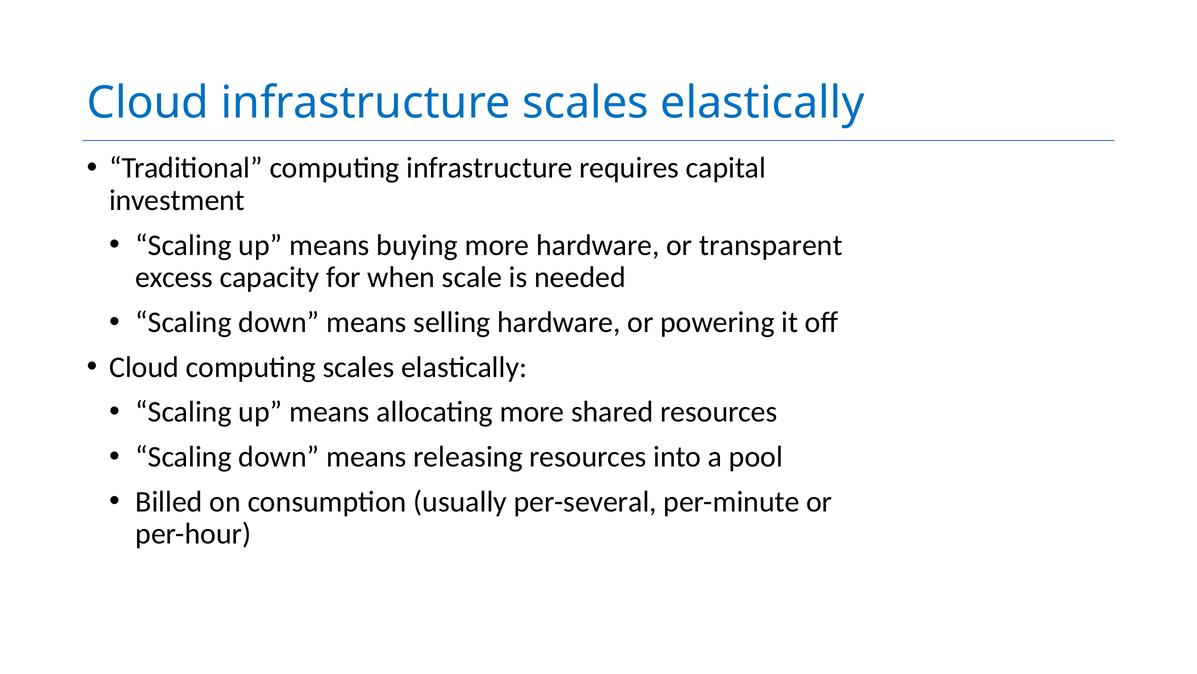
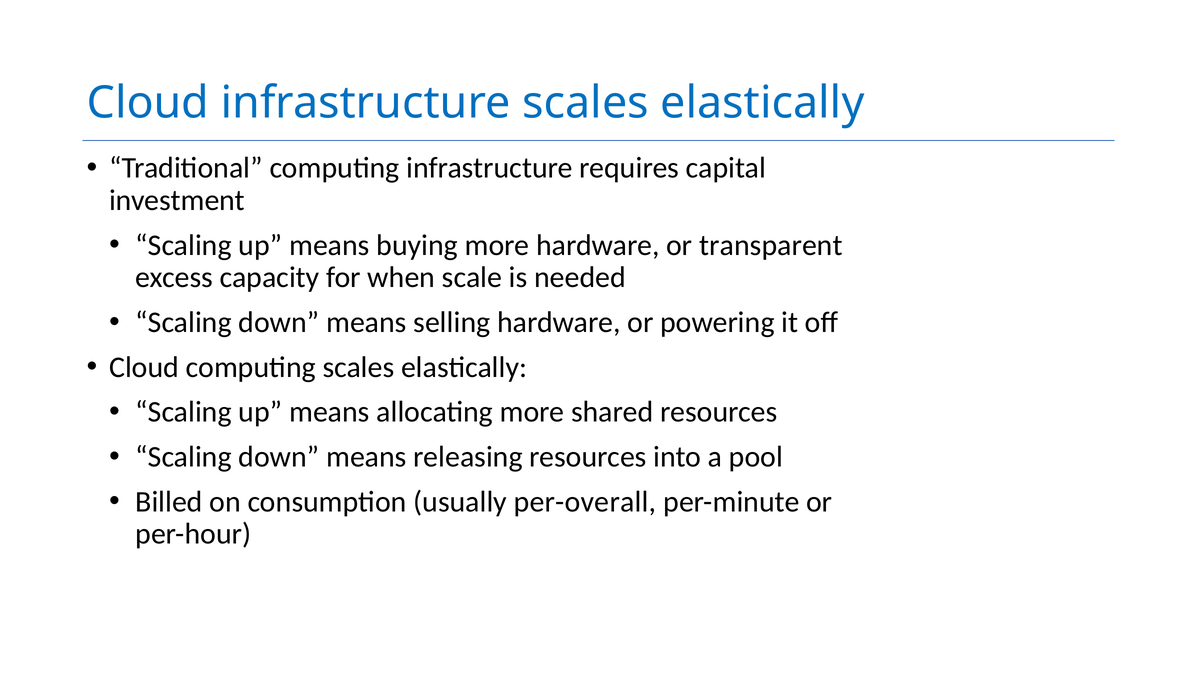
per-several: per-several -> per-overall
